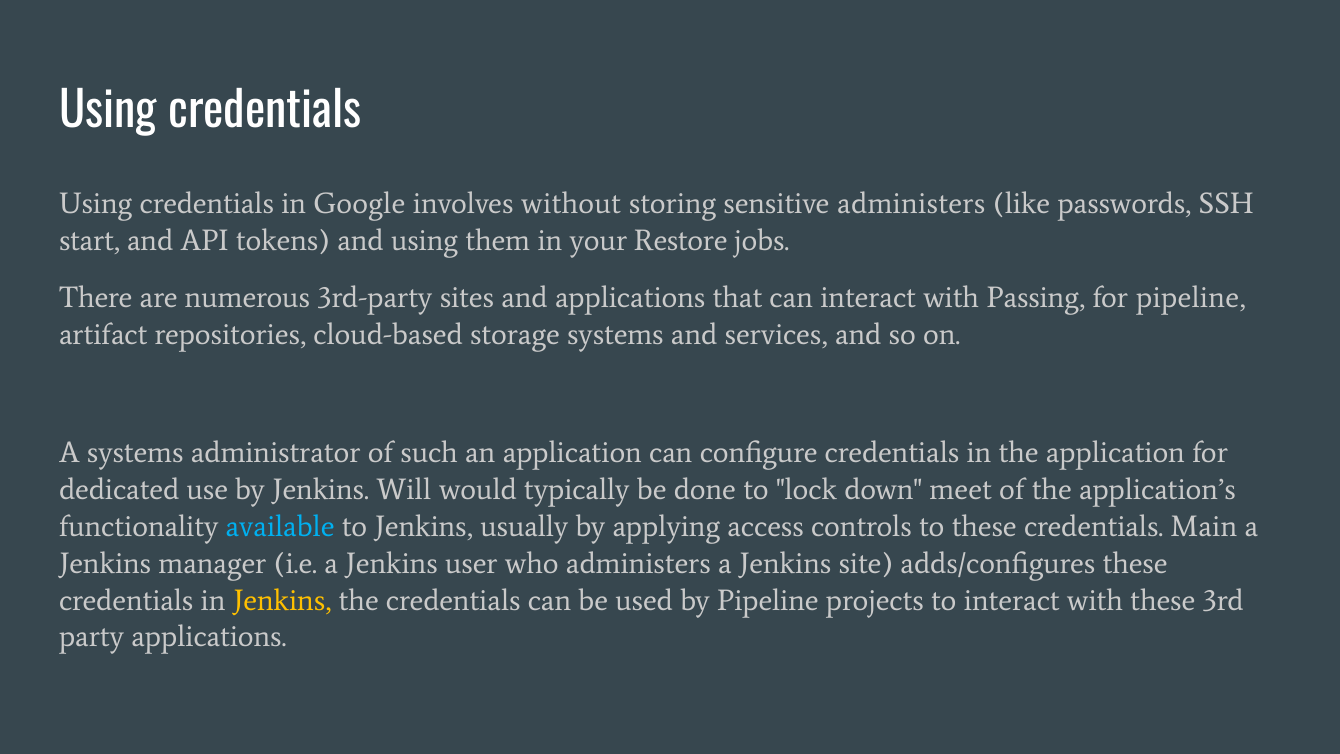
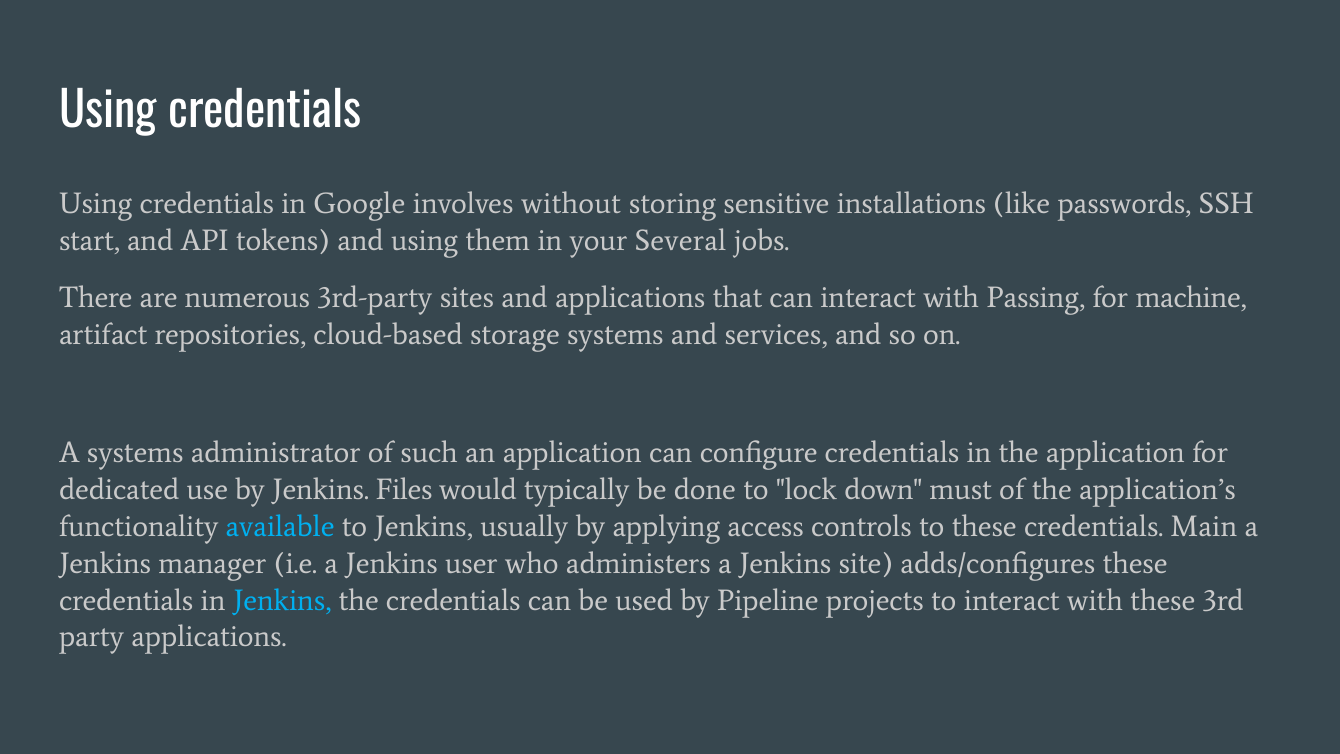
sensitive administers: administers -> installations
Restore: Restore -> Several
for pipeline: pipeline -> machine
Will: Will -> Files
meet: meet -> must
Jenkins at (282, 600) colour: yellow -> light blue
